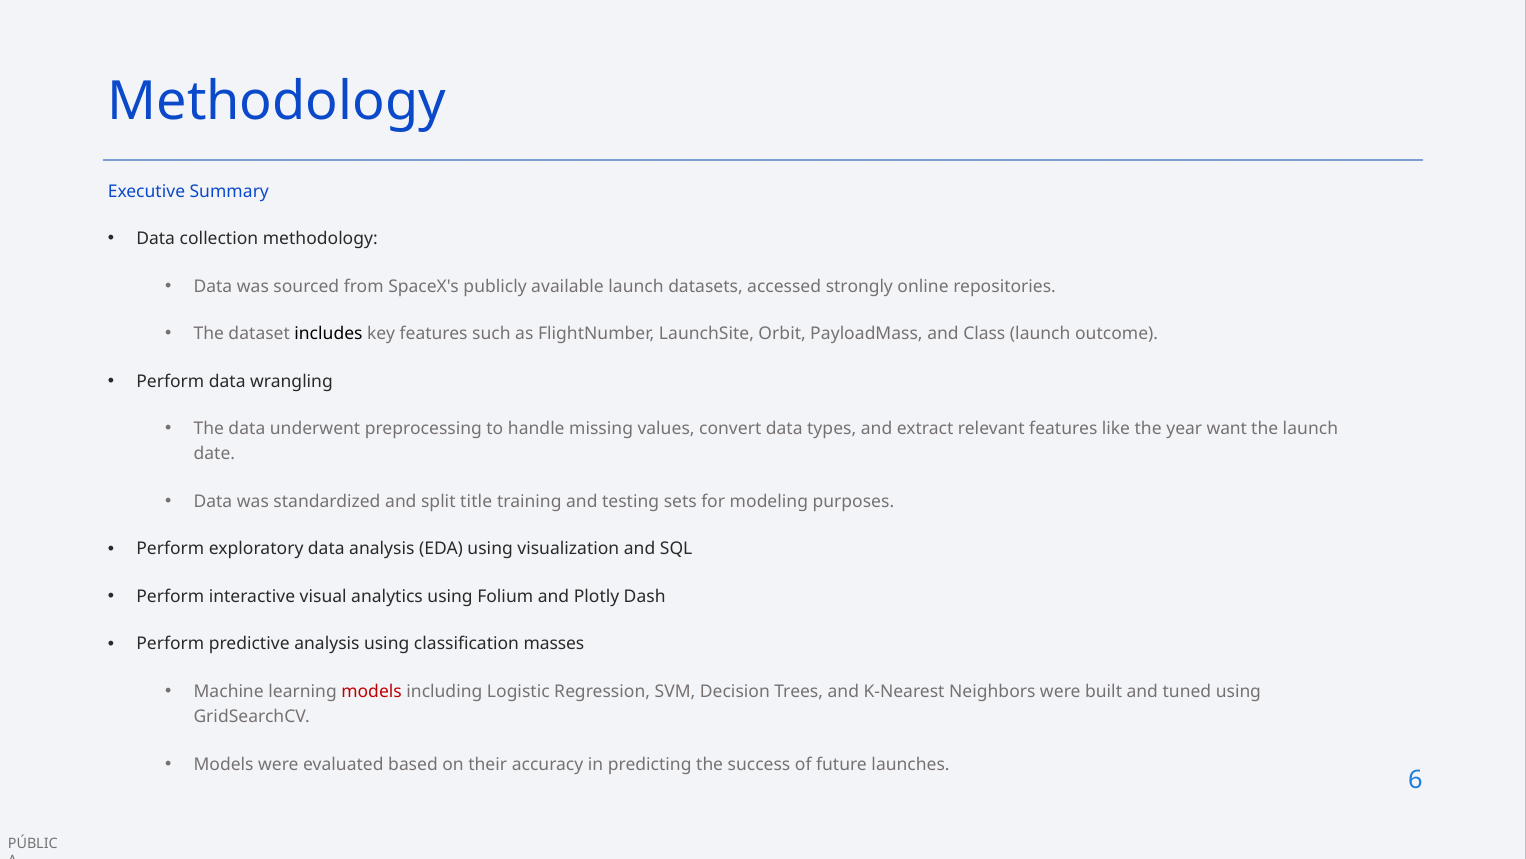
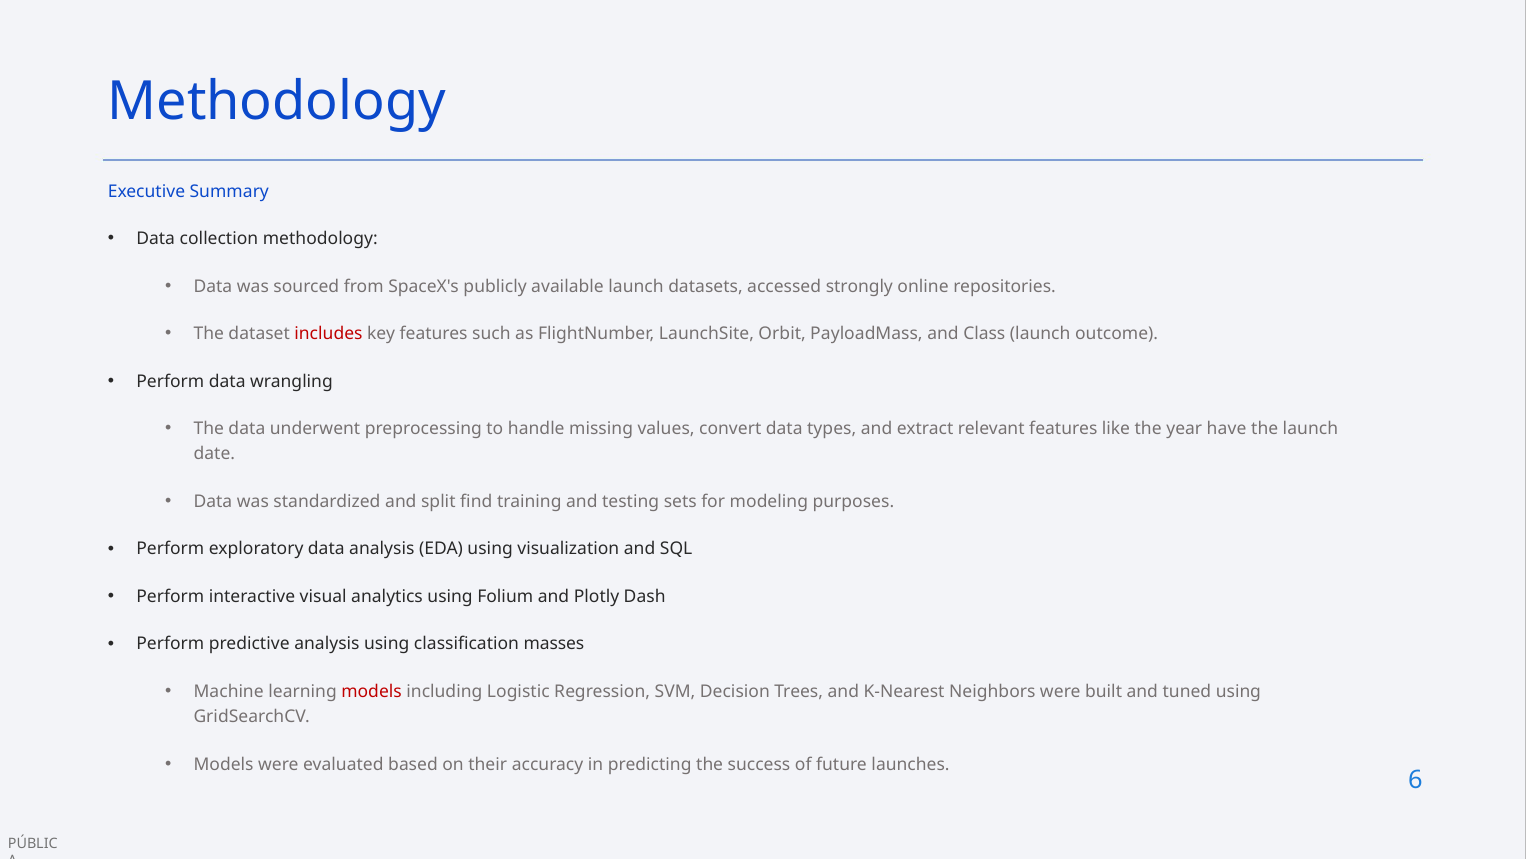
includes colour: black -> red
want: want -> have
title: title -> find
